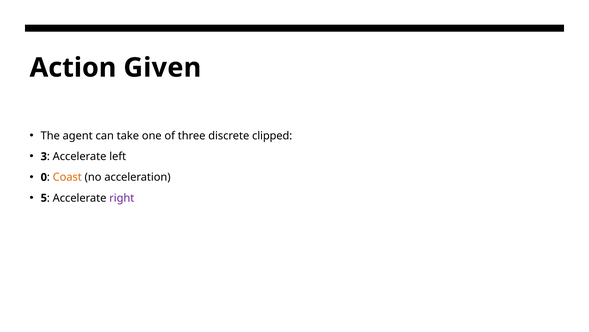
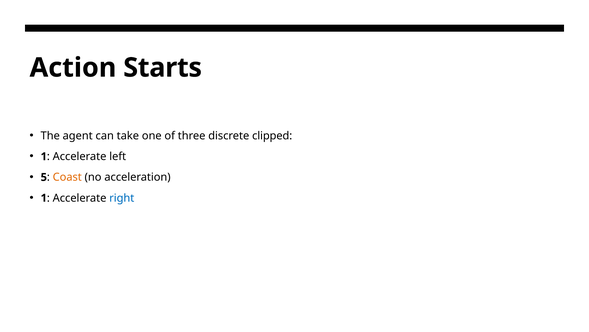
Given: Given -> Starts
3 at (44, 156): 3 -> 1
0: 0 -> 5
5 at (44, 198): 5 -> 1
right colour: purple -> blue
